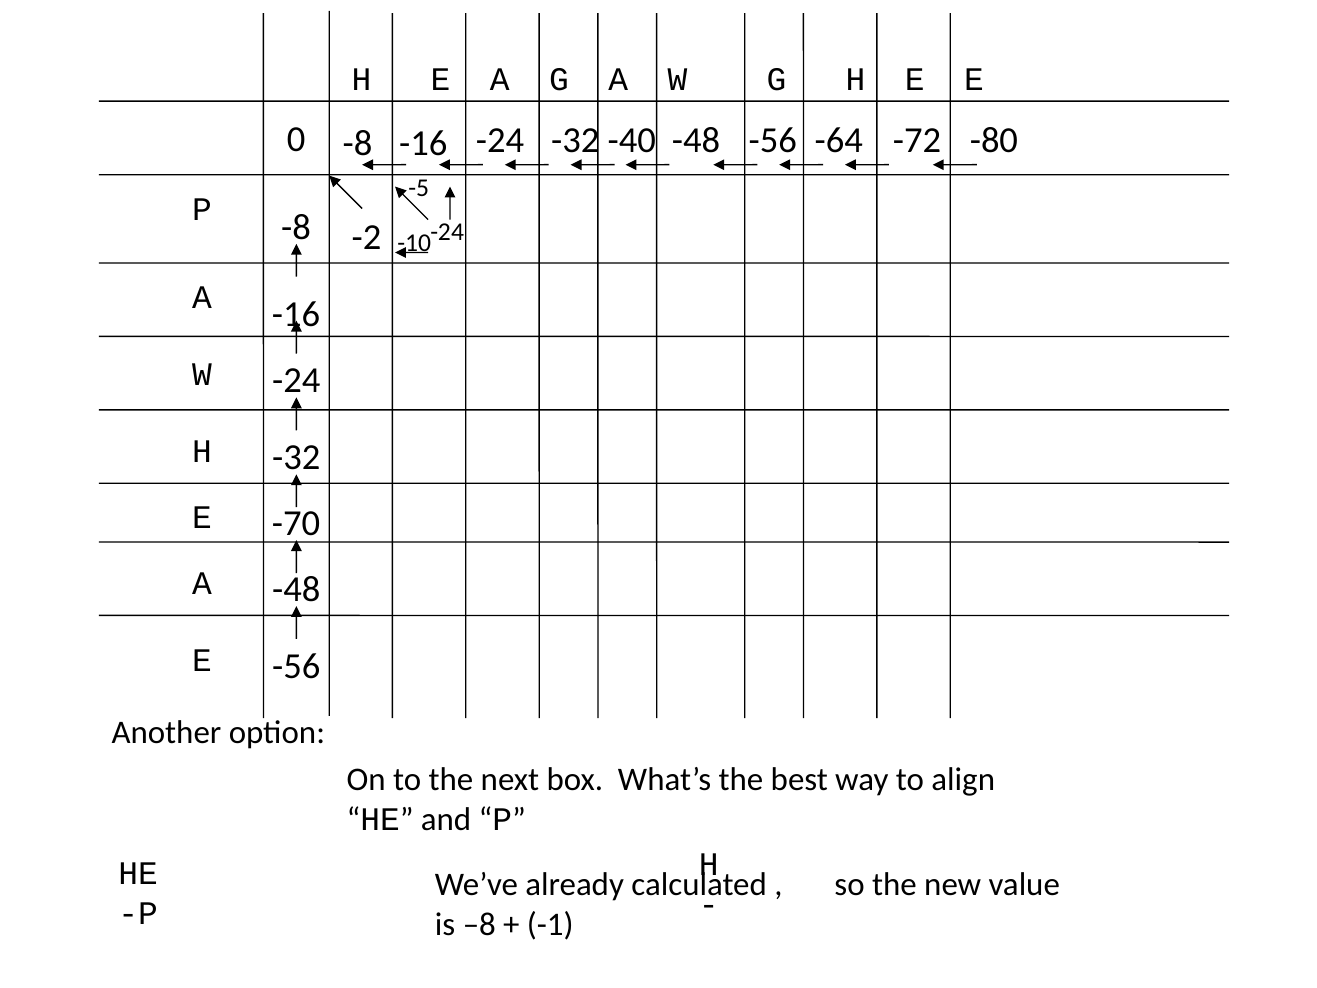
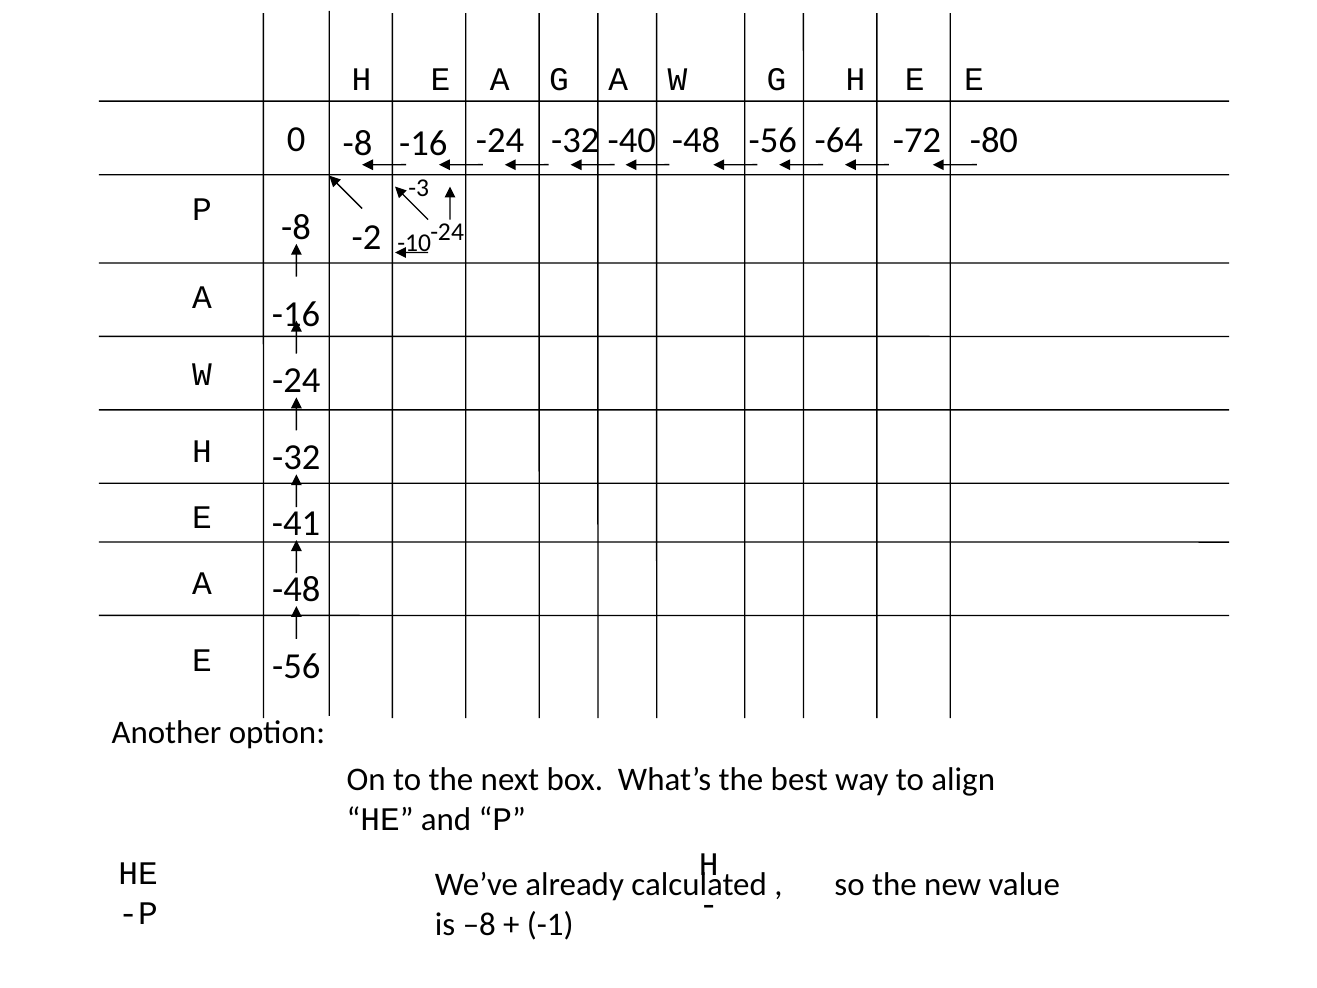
-5: -5 -> -3
-70: -70 -> -41
